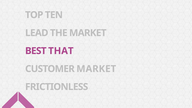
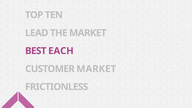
THAT: THAT -> EACH
